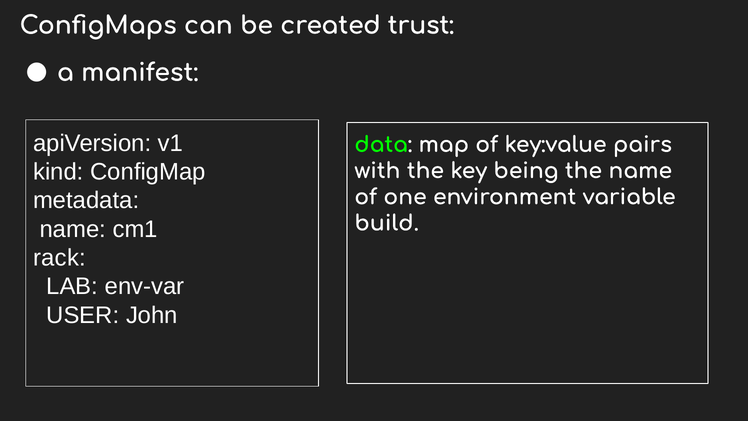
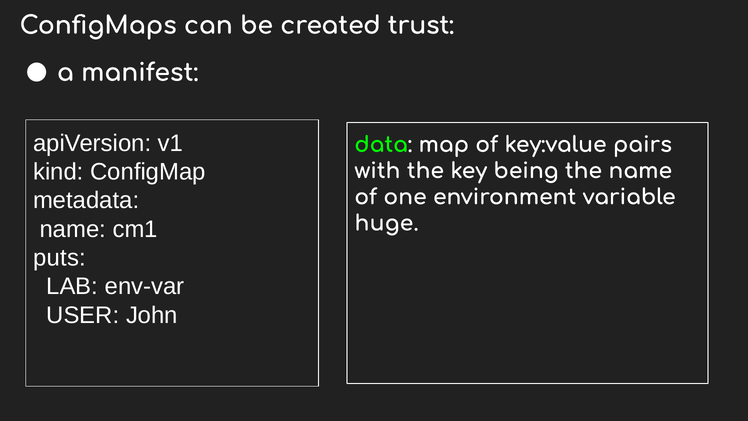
build: build -> huge
rack: rack -> puts
